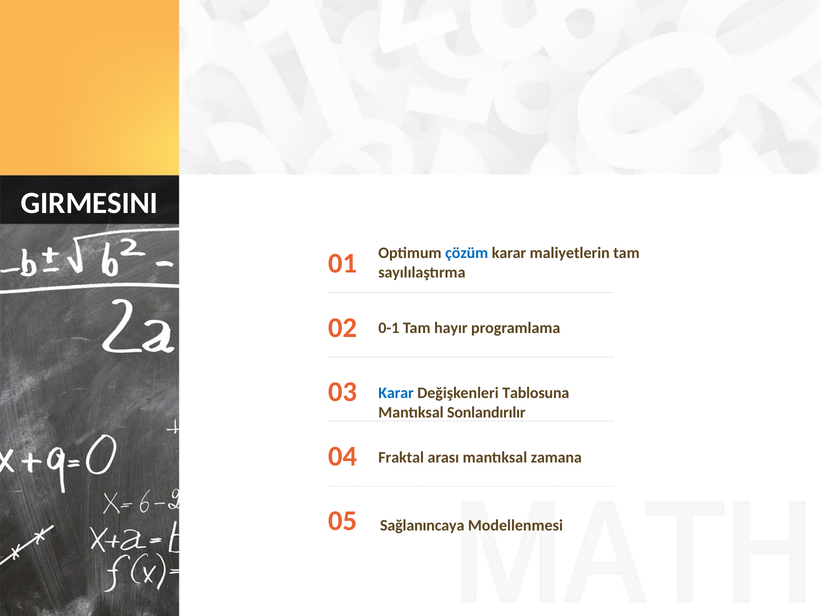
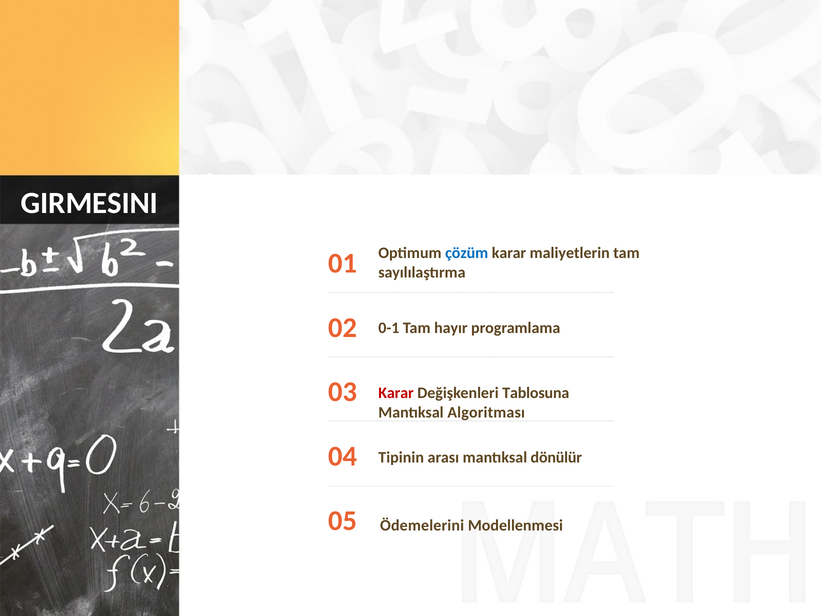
Karar at (396, 393) colour: blue -> red
Sonlandırılır: Sonlandırılır -> Algoritması
Fraktal: Fraktal -> Tipinin
zamana: zamana -> dönülür
Sağlanıncaya: Sağlanıncaya -> Ödemelerini
